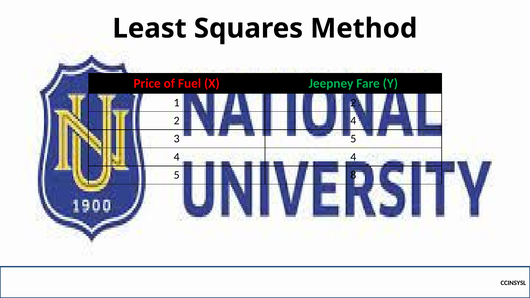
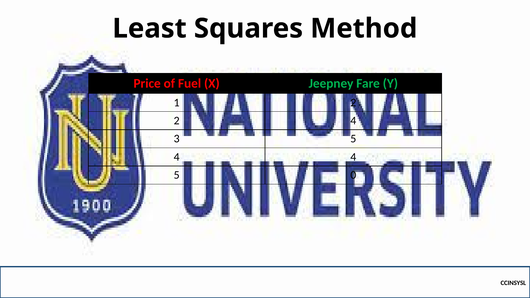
8: 8 -> 0
